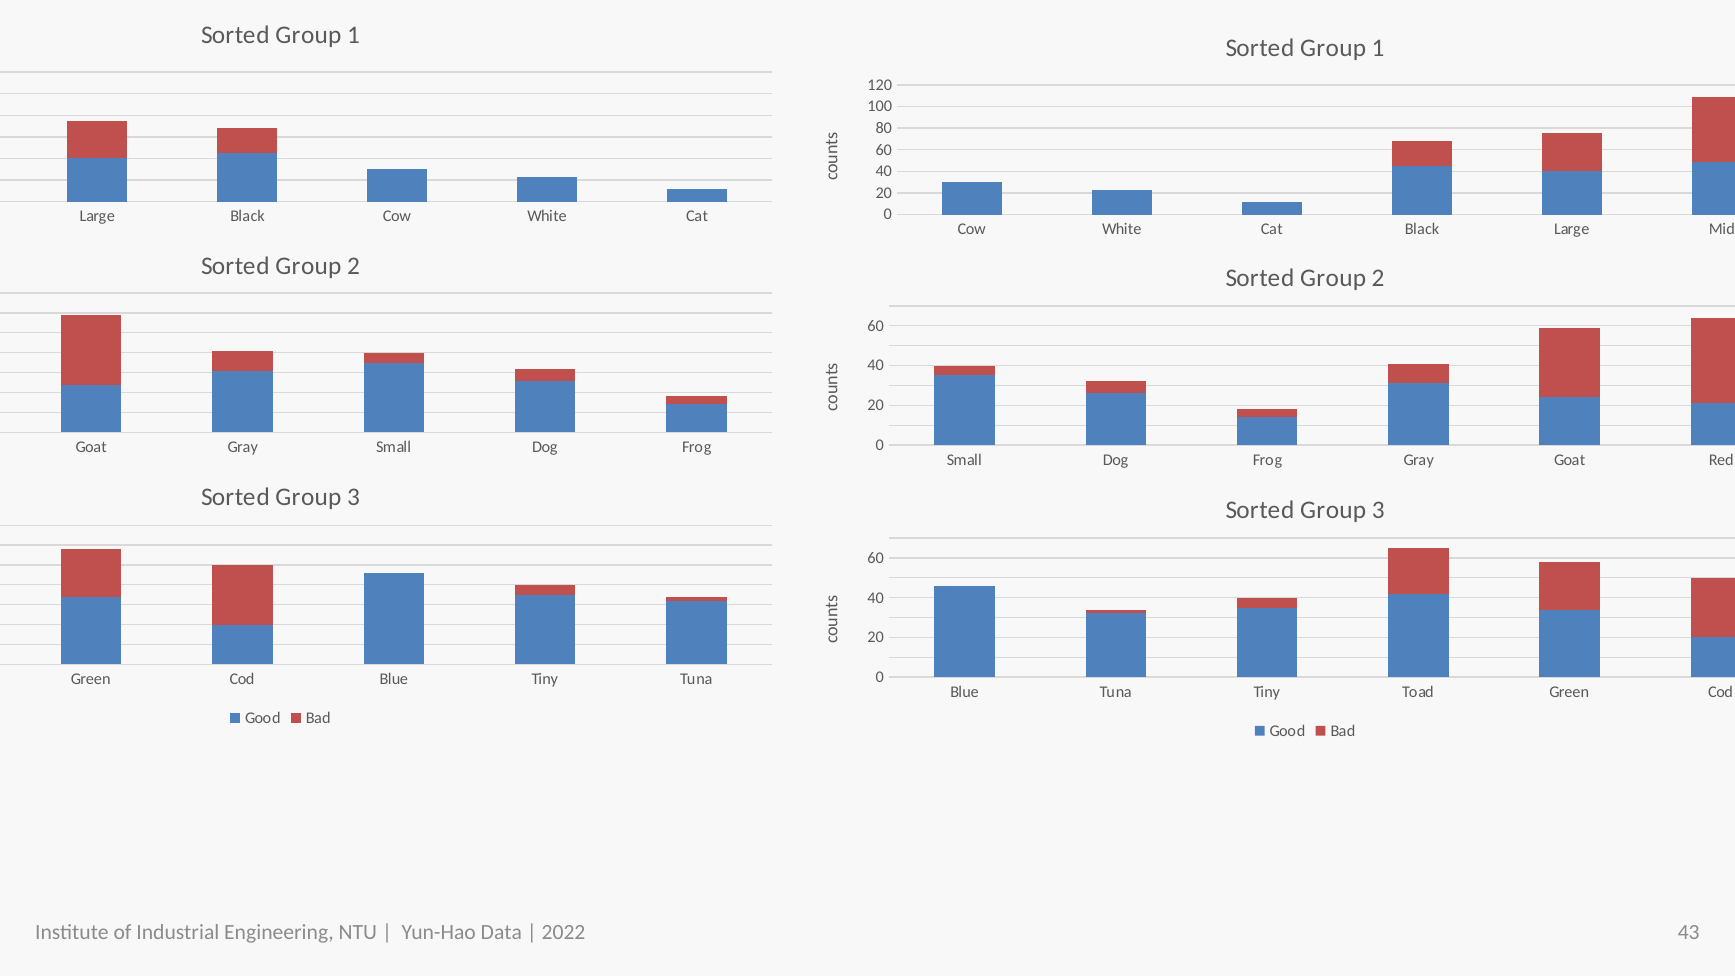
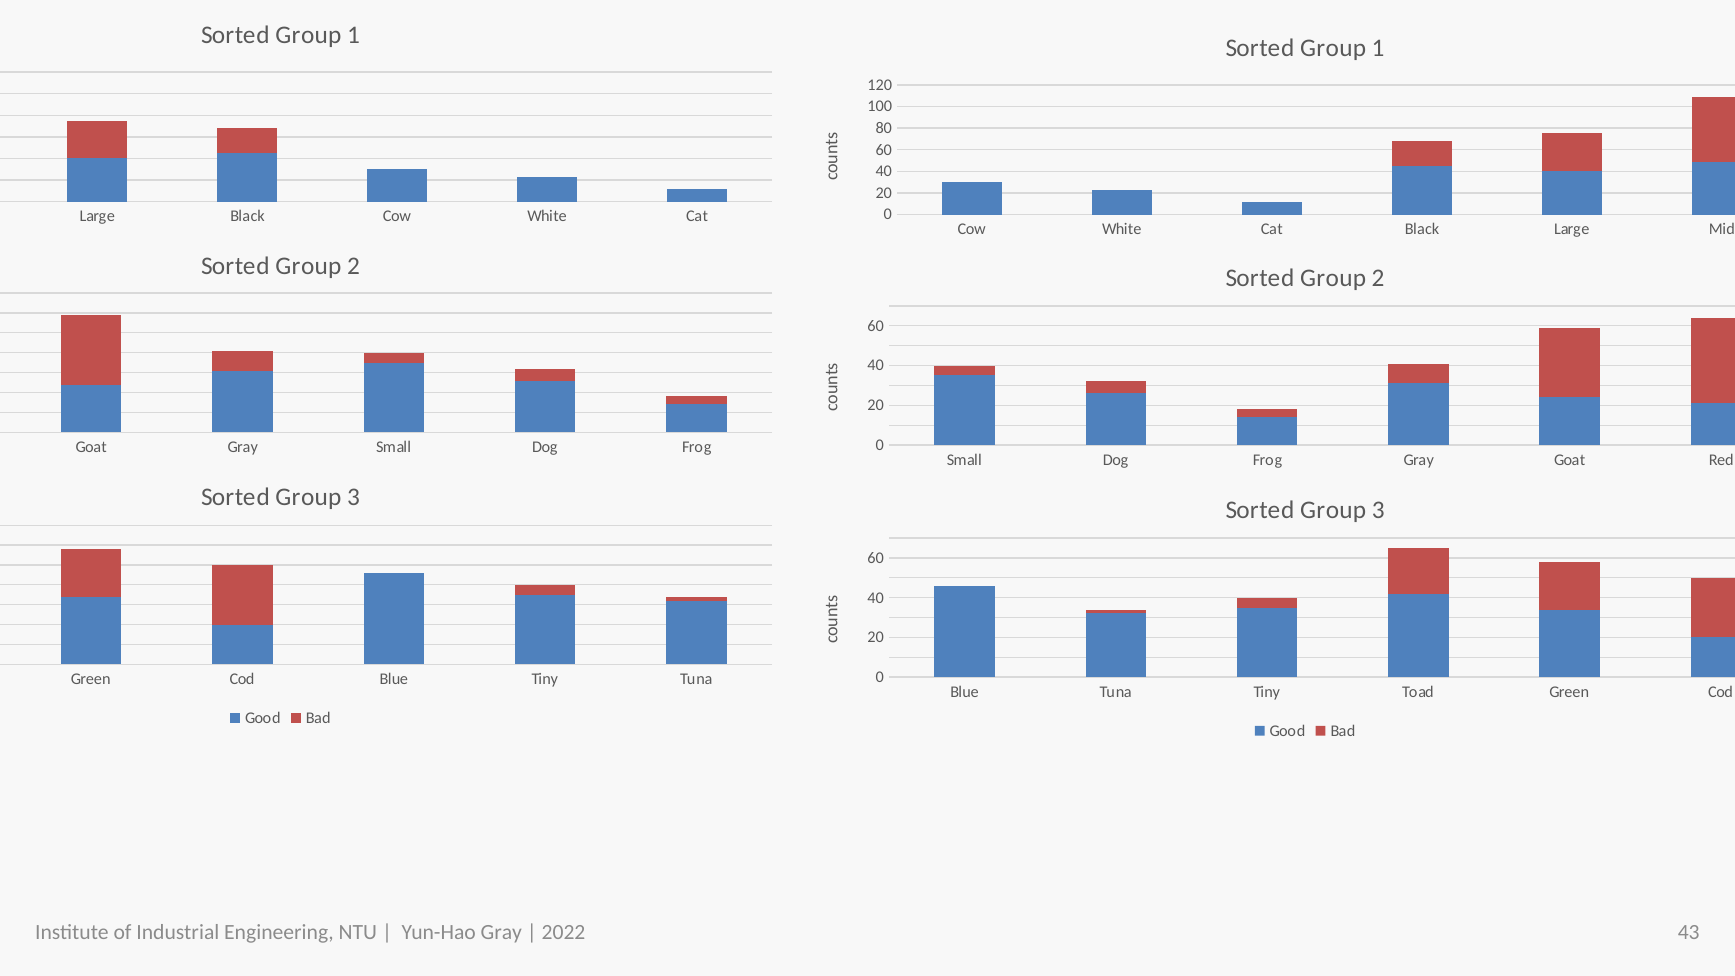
Yun-Hao Data: Data -> Gray
